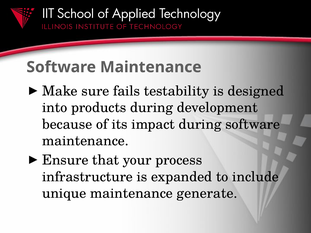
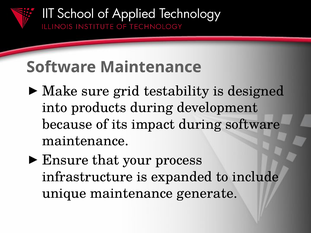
fails: fails -> grid
